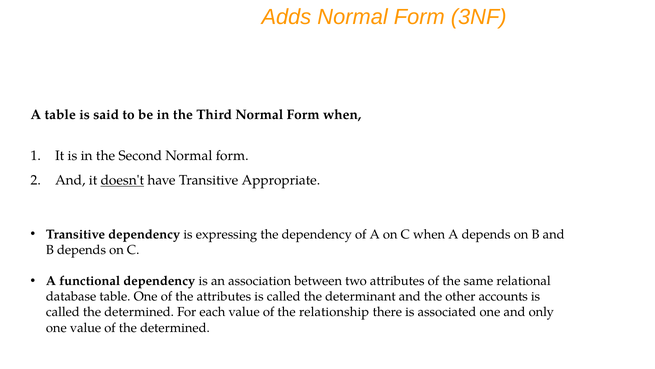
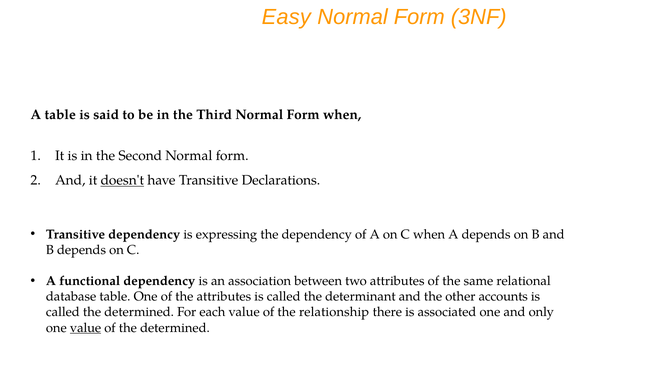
Adds: Adds -> Easy
Appropriate: Appropriate -> Declarations
value at (86, 327) underline: none -> present
